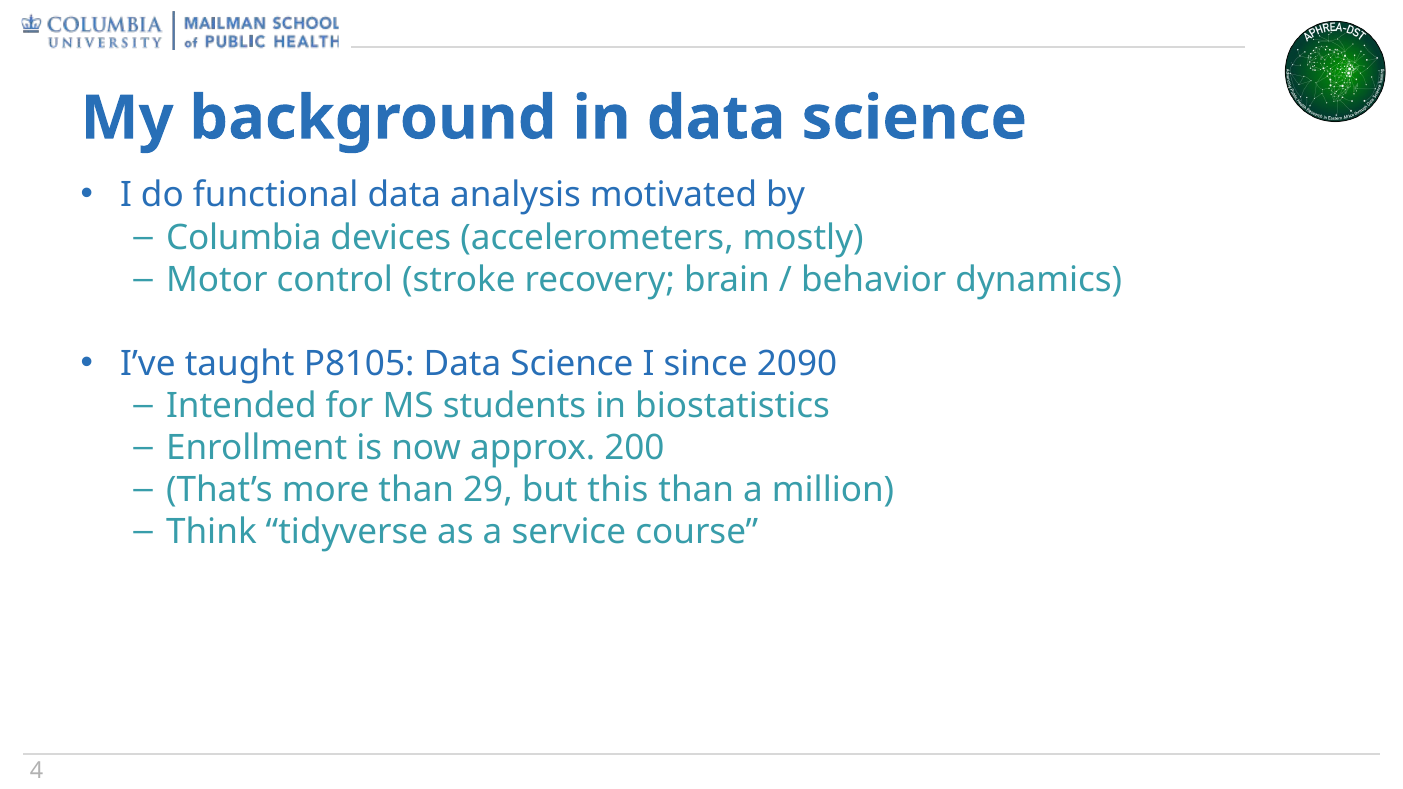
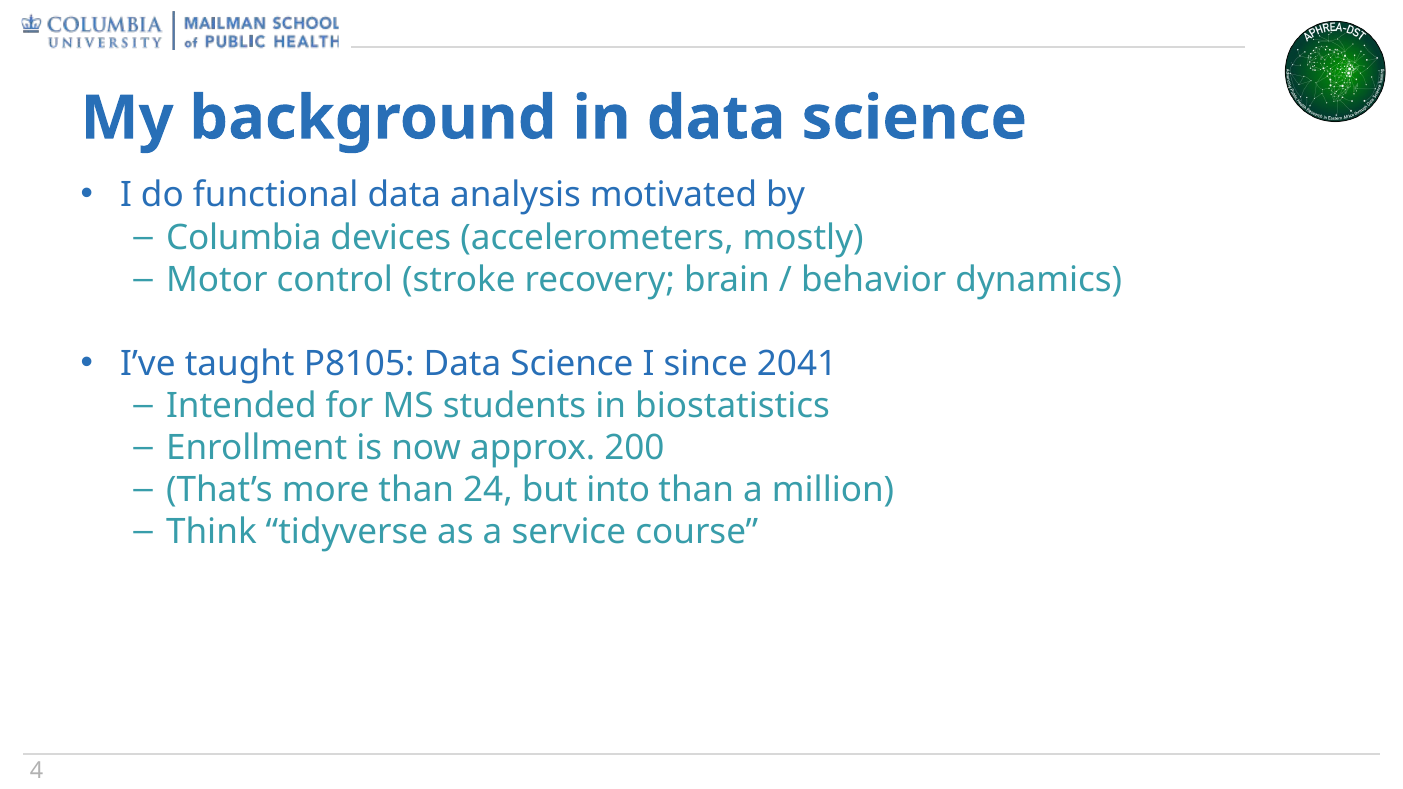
2090: 2090 -> 2041
29: 29 -> 24
this: this -> into
